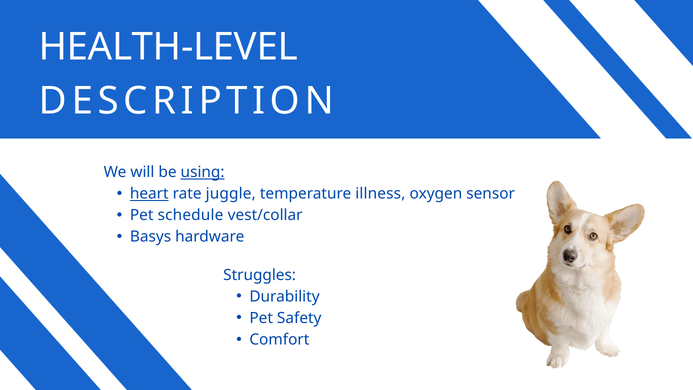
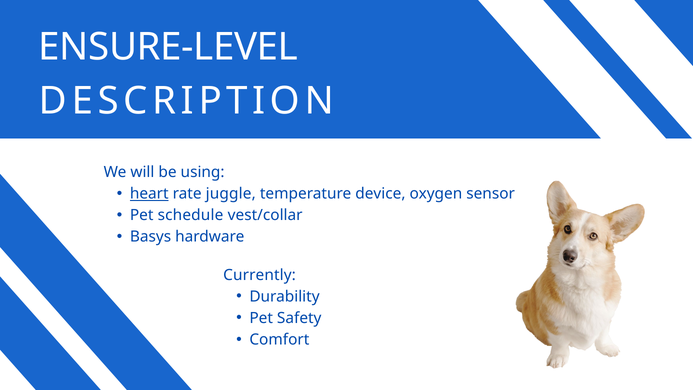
HEALTH-LEVEL: HEALTH-LEVEL -> ENSURE-LEVEL
using underline: present -> none
illness: illness -> device
Struggles: Struggles -> Currently
